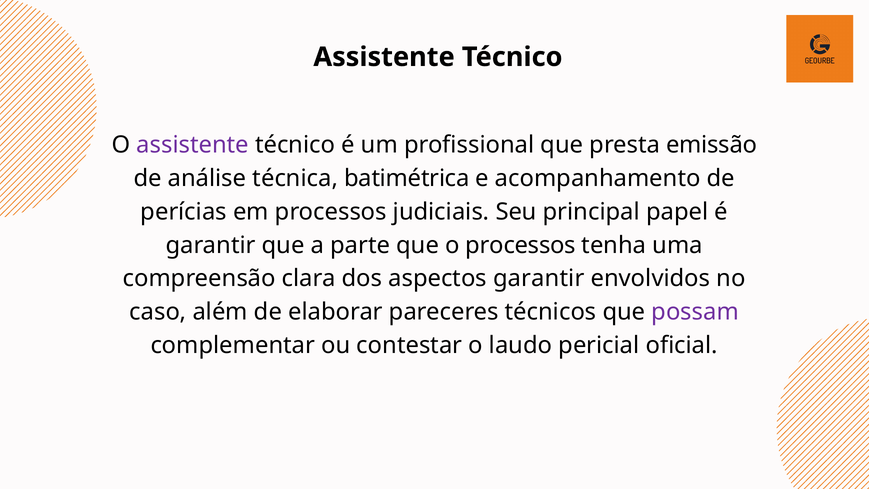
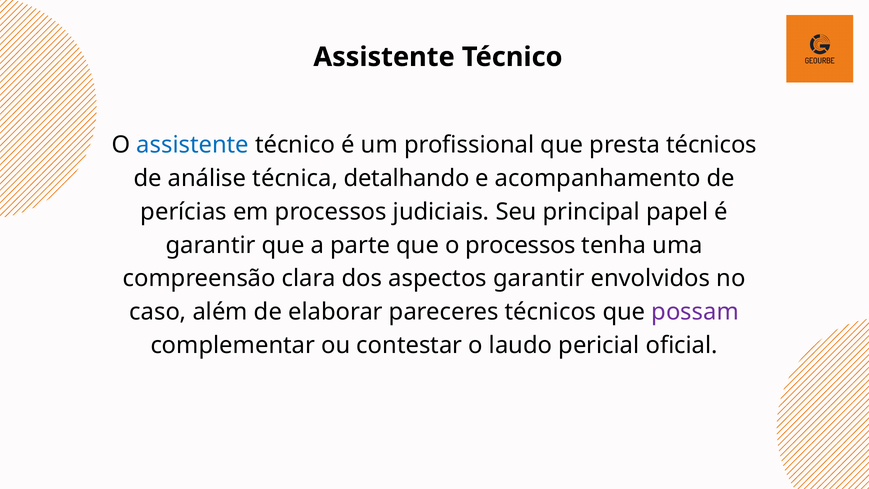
assistente at (193, 145) colour: purple -> blue
presta emissão: emissão -> técnicos
batimétrica: batimétrica -> detalhando
